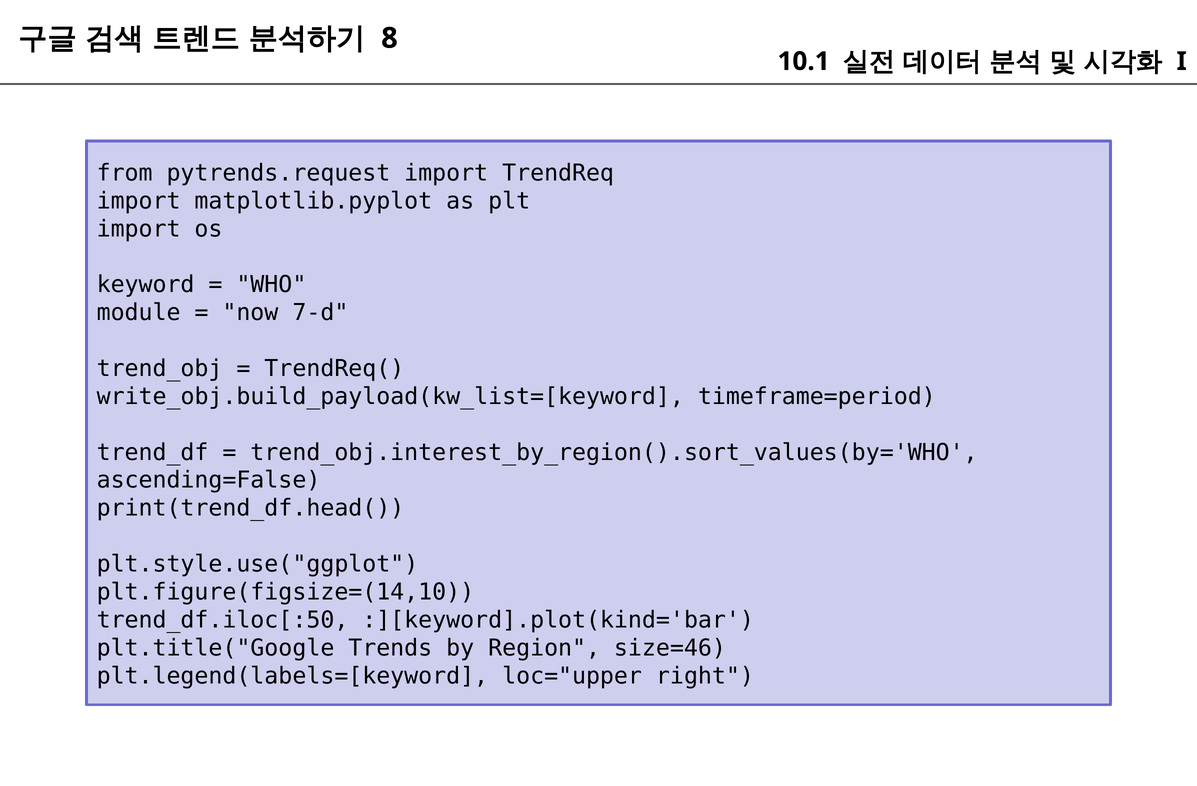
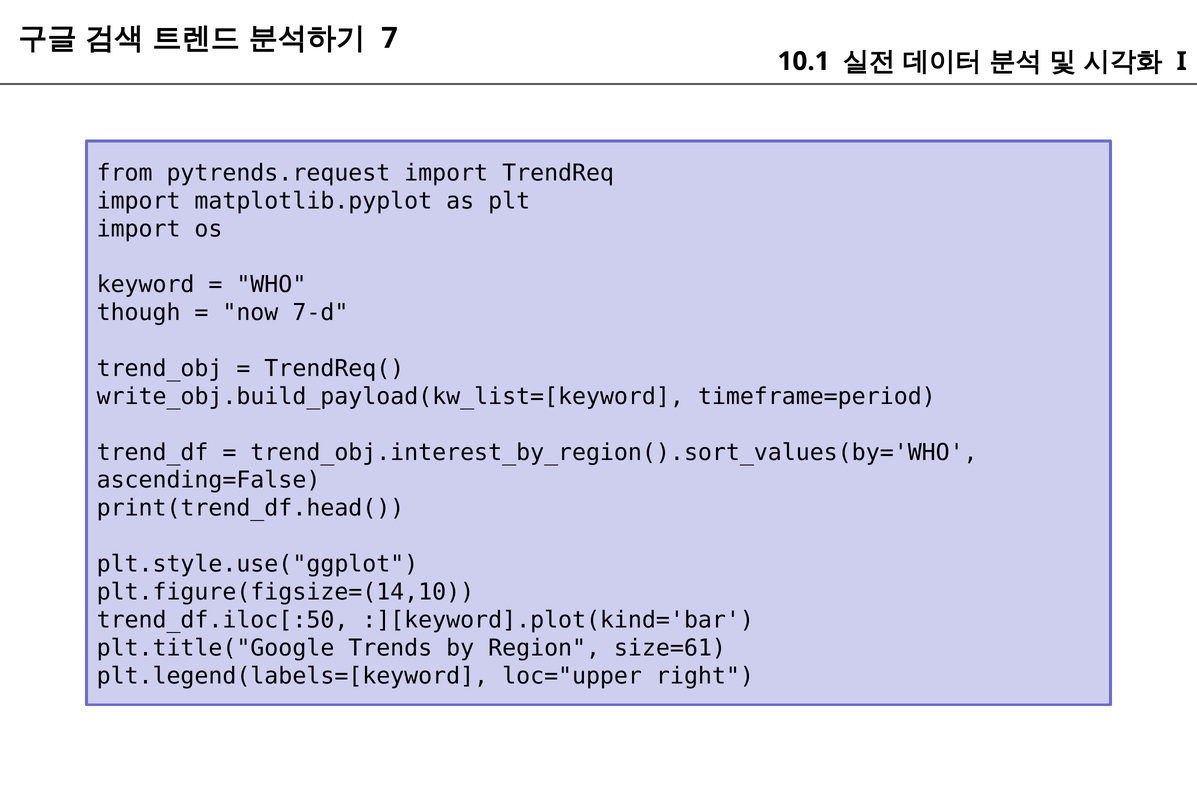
8: 8 -> 7
module: module -> though
size=46: size=46 -> size=61
